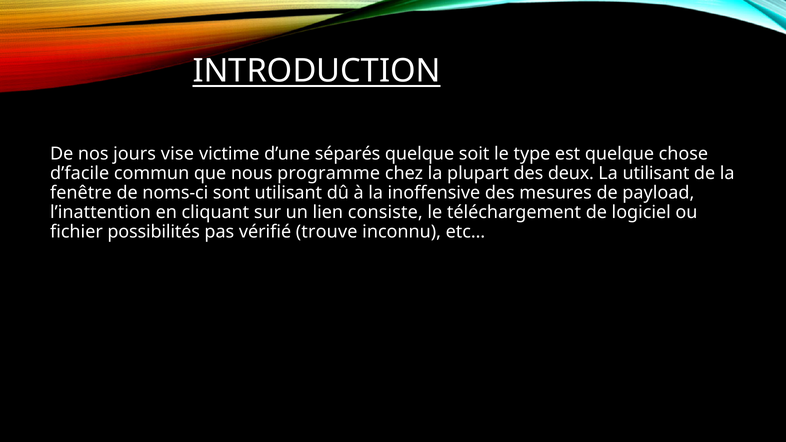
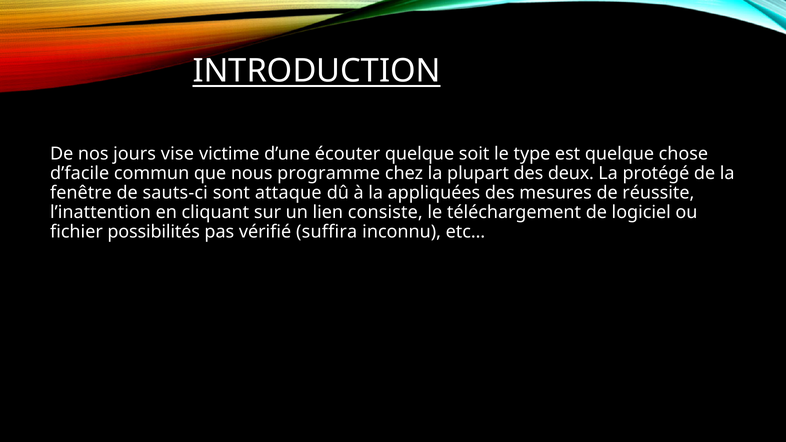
séparés: séparés -> écouter
La utilisant: utilisant -> protégé
noms-ci: noms-ci -> sauts-ci
sont utilisant: utilisant -> attaque
inoffensive: inoffensive -> appliquées
payload: payload -> réussite
trouve: trouve -> suffira
